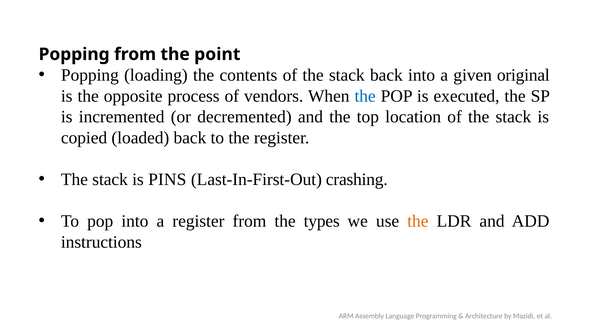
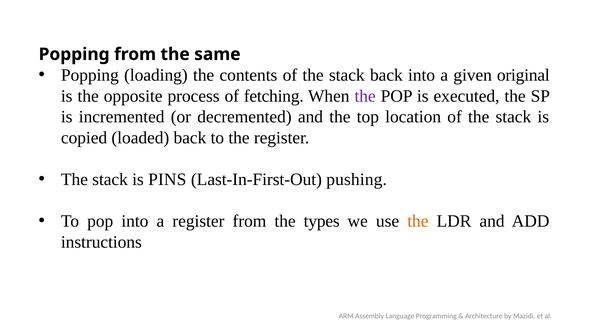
point: point -> same
vendors: vendors -> fetching
the at (365, 96) colour: blue -> purple
crashing: crashing -> pushing
